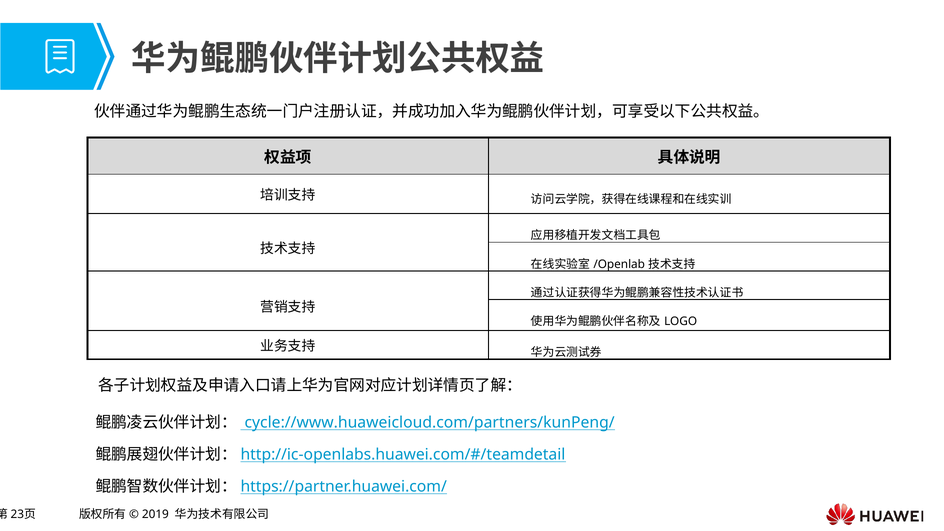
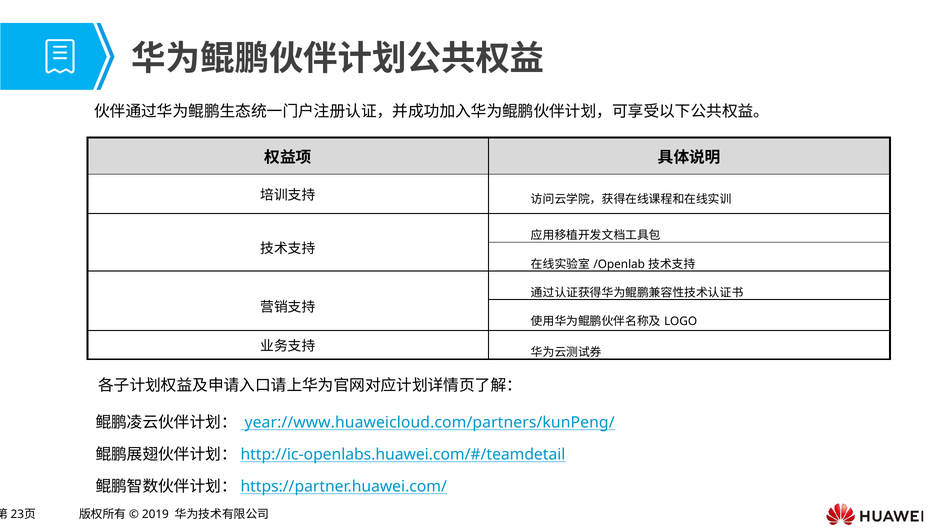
cycle://www.huaweicloud.com/partners/kunPeng/: cycle://www.huaweicloud.com/partners/kunPeng/ -> year://www.huaweicloud.com/partners/kunPeng/
